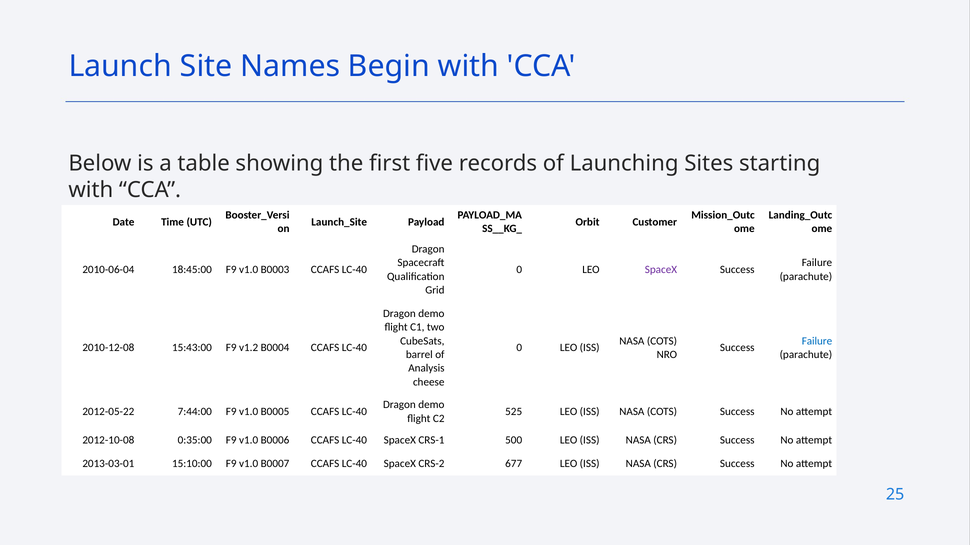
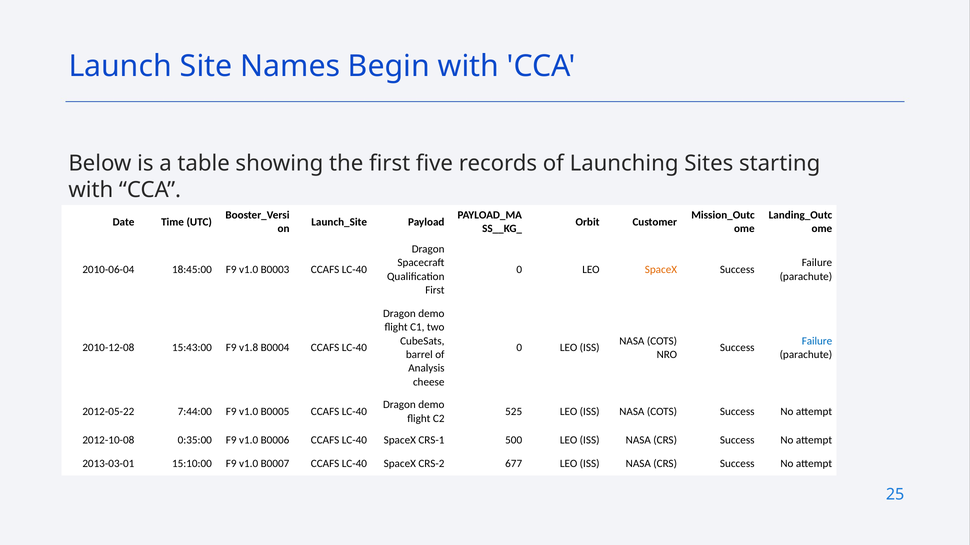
SpaceX at (661, 270) colour: purple -> orange
Grid at (435, 291): Grid -> First
v1.2: v1.2 -> v1.8
